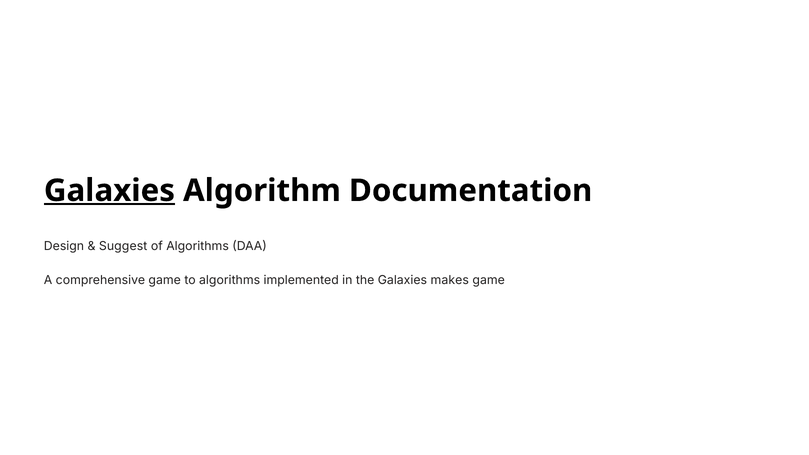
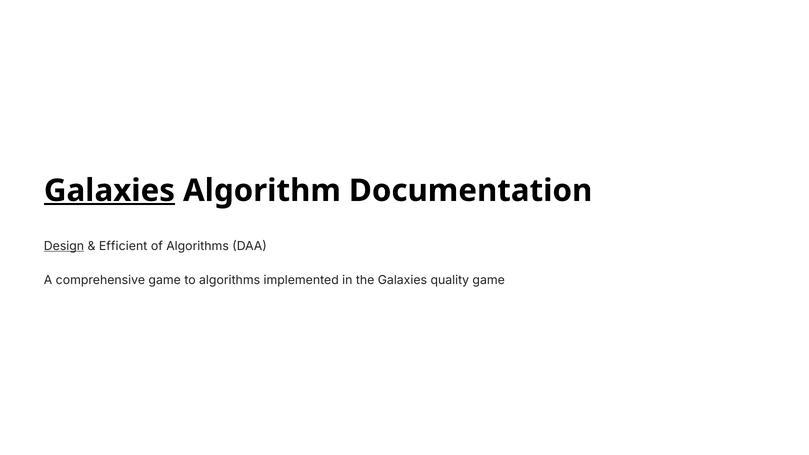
Design underline: none -> present
Suggest: Suggest -> Efficient
makes: makes -> quality
